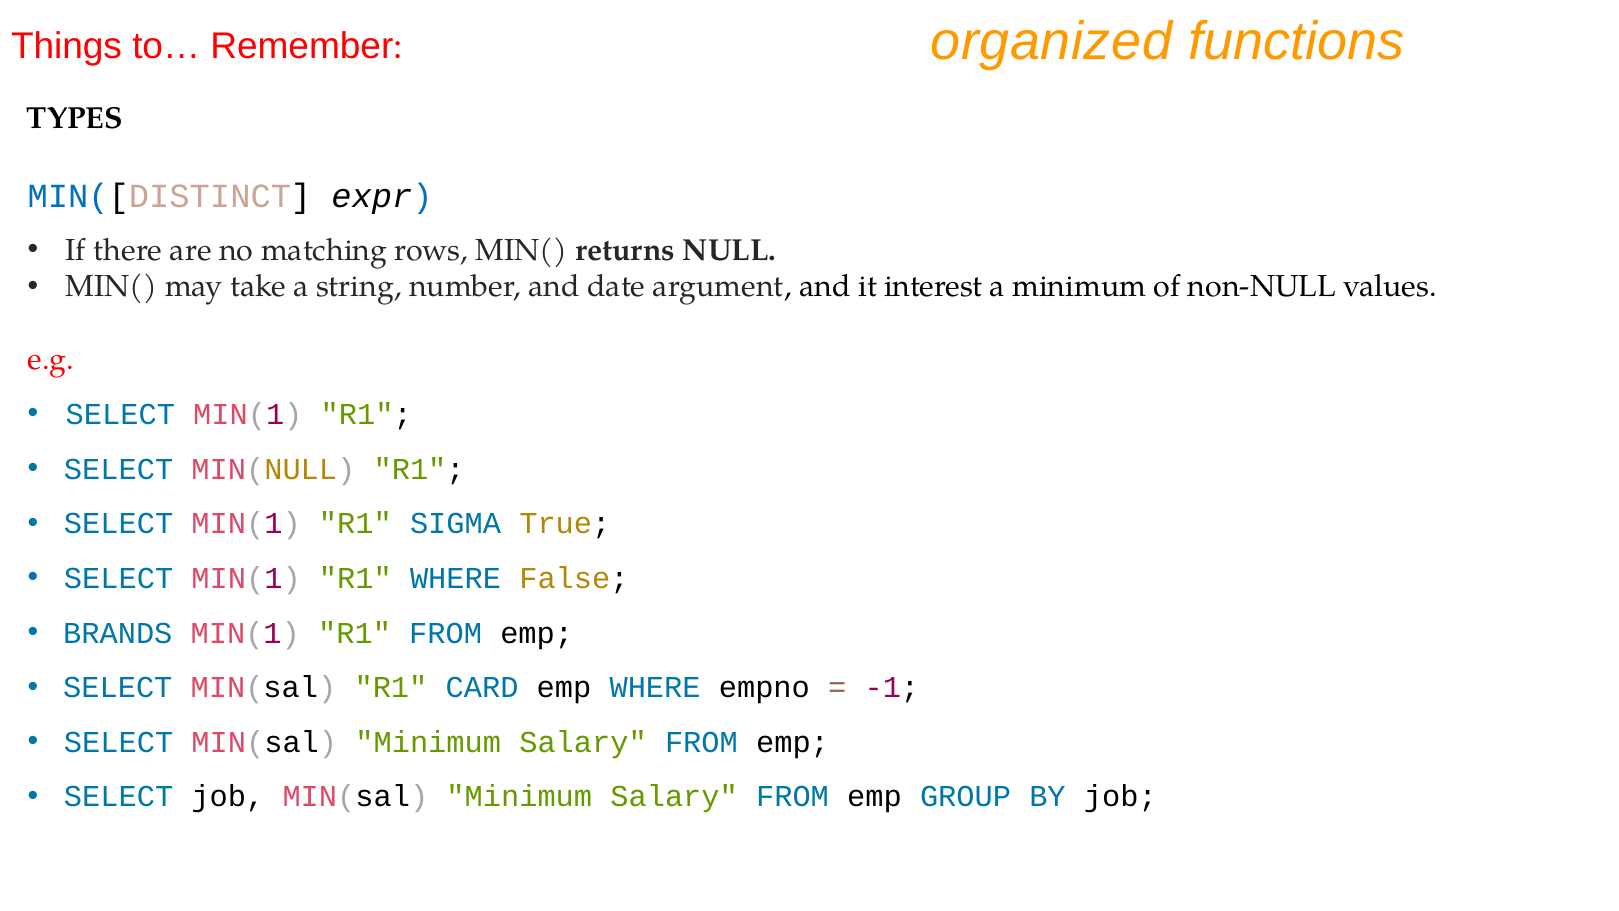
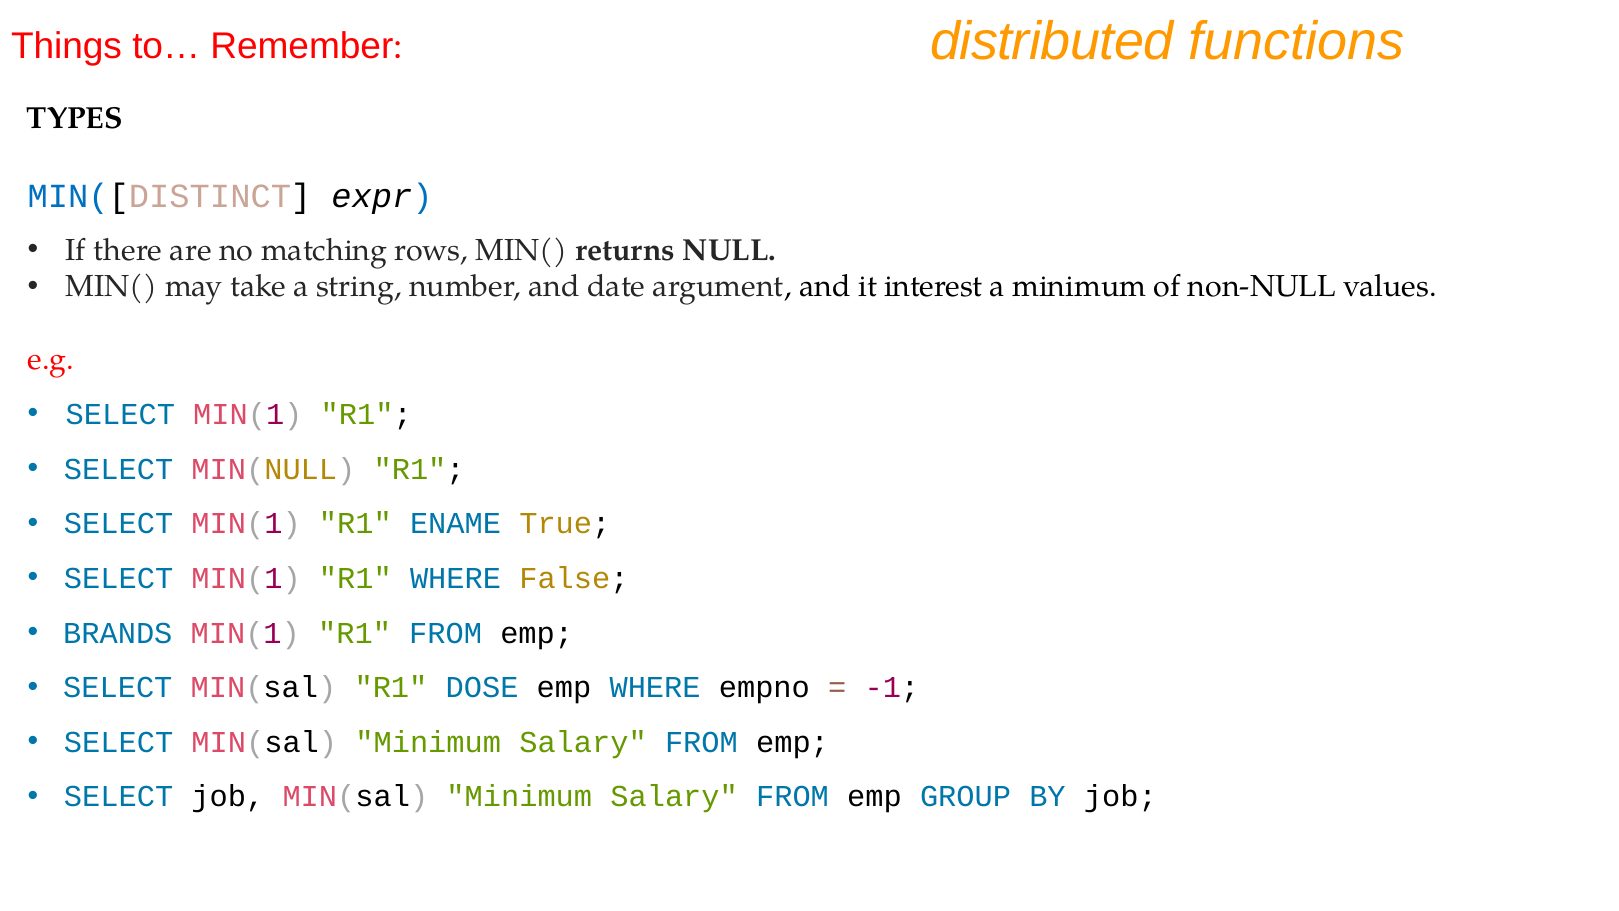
organized: organized -> distributed
SIGMA: SIGMA -> ENAME
CARD: CARD -> DOSE
